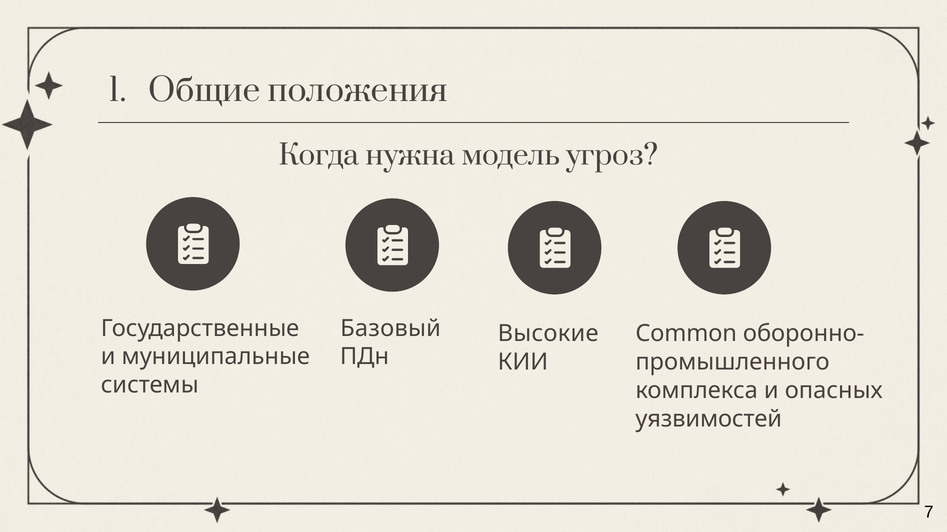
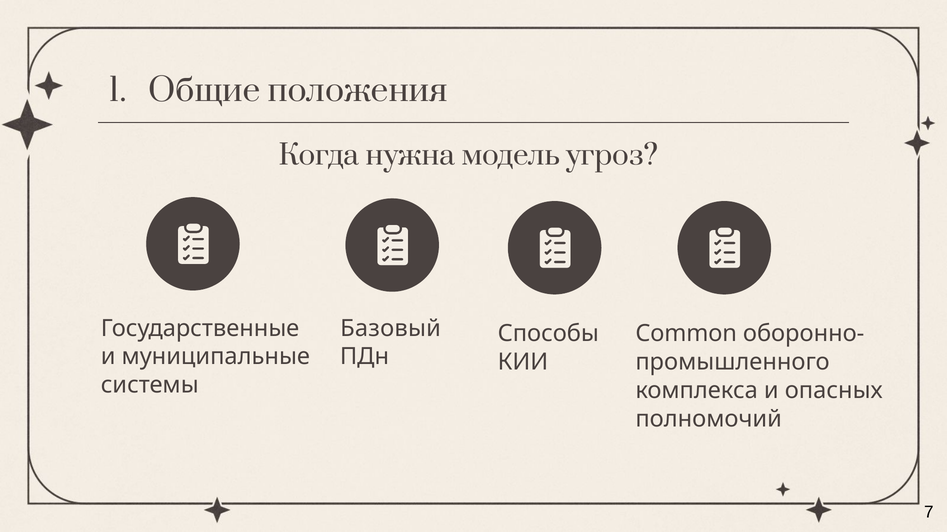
Высокие: Высокие -> Способы
уязвимостей: уязвимостей -> полномочий
